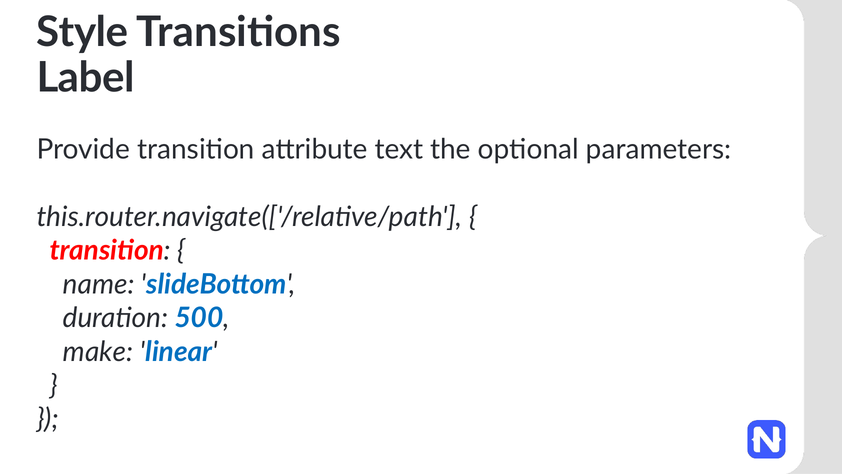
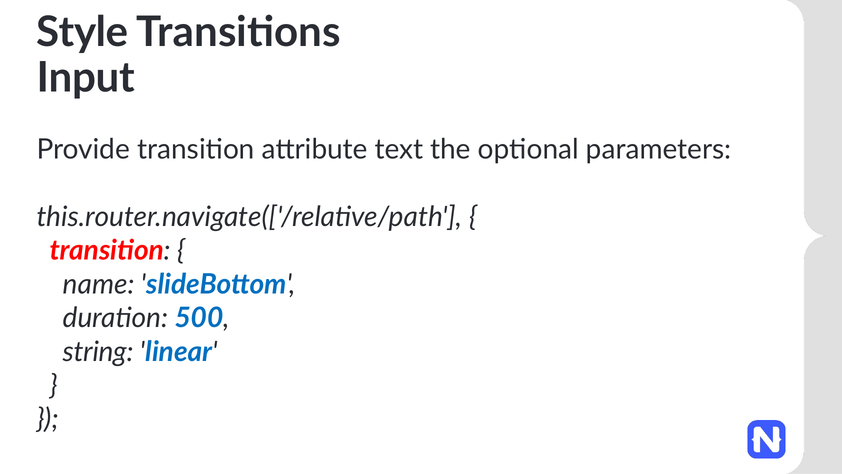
Label: Label -> Input
make: make -> string
